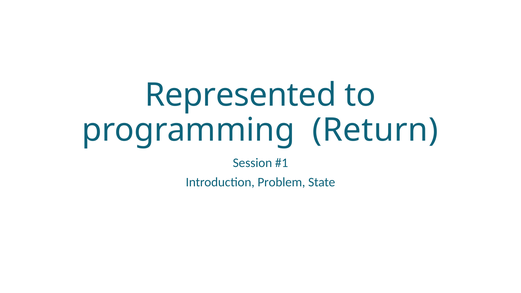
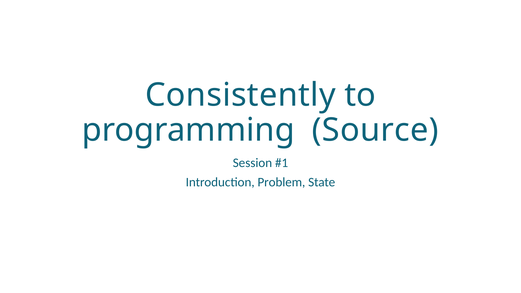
Represented: Represented -> Consistently
Return: Return -> Source
